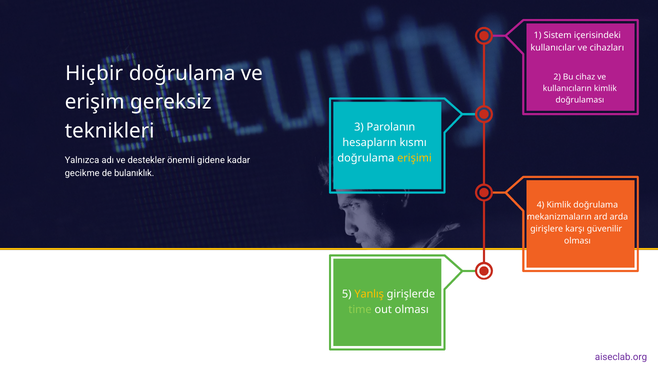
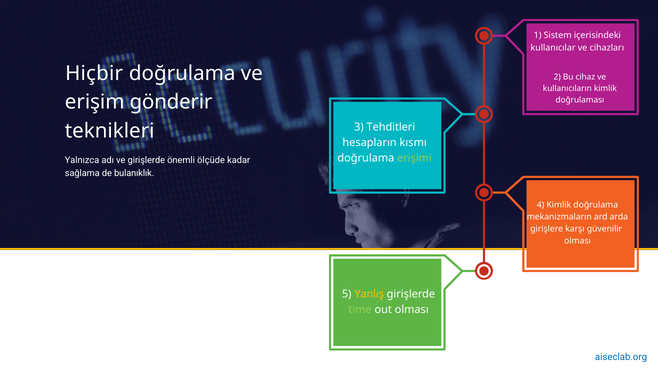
gereksiz: gereksiz -> gönderir
Parolanın: Parolanın -> Tehditleri
erişimi colour: yellow -> light green
ve destekler: destekler -> girişlerde
gidene: gidene -> ölçüde
gecikme: gecikme -> sağlama
aiseclab.org colour: purple -> blue
